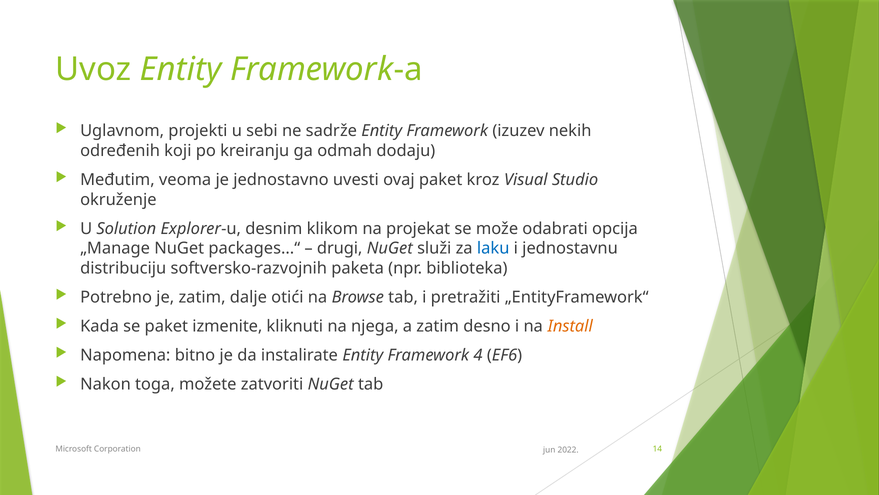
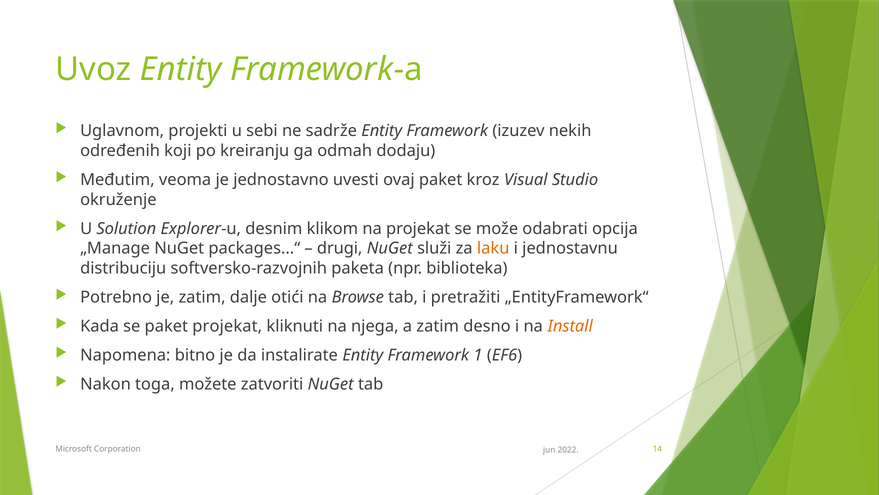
laku colour: blue -> orange
paket izmenite: izmenite -> projekat
4: 4 -> 1
